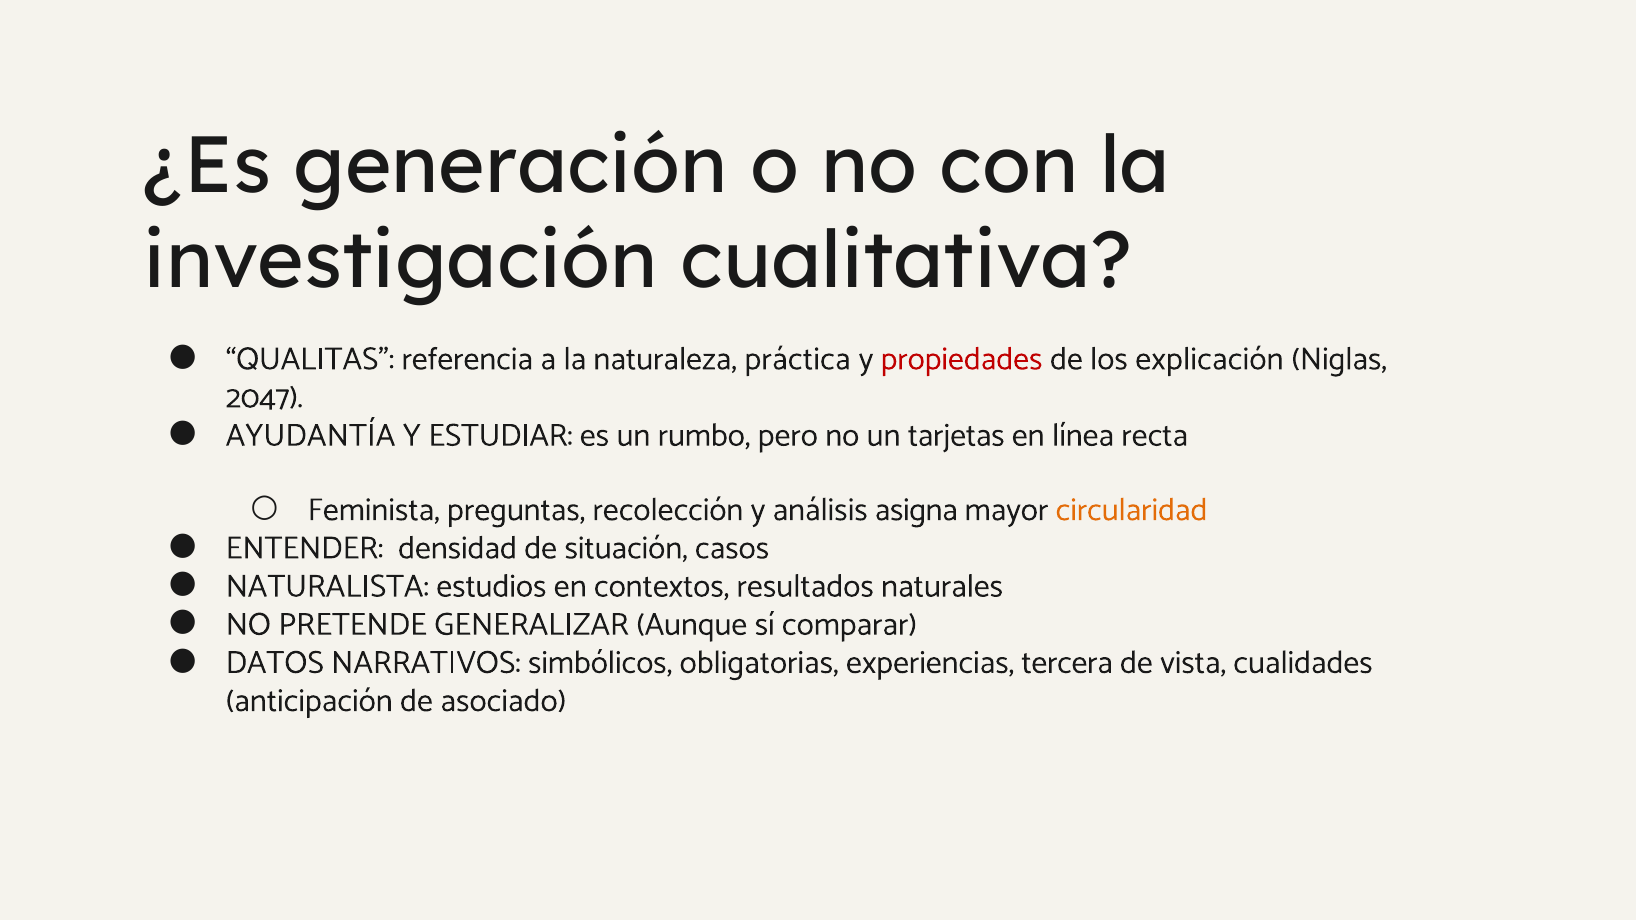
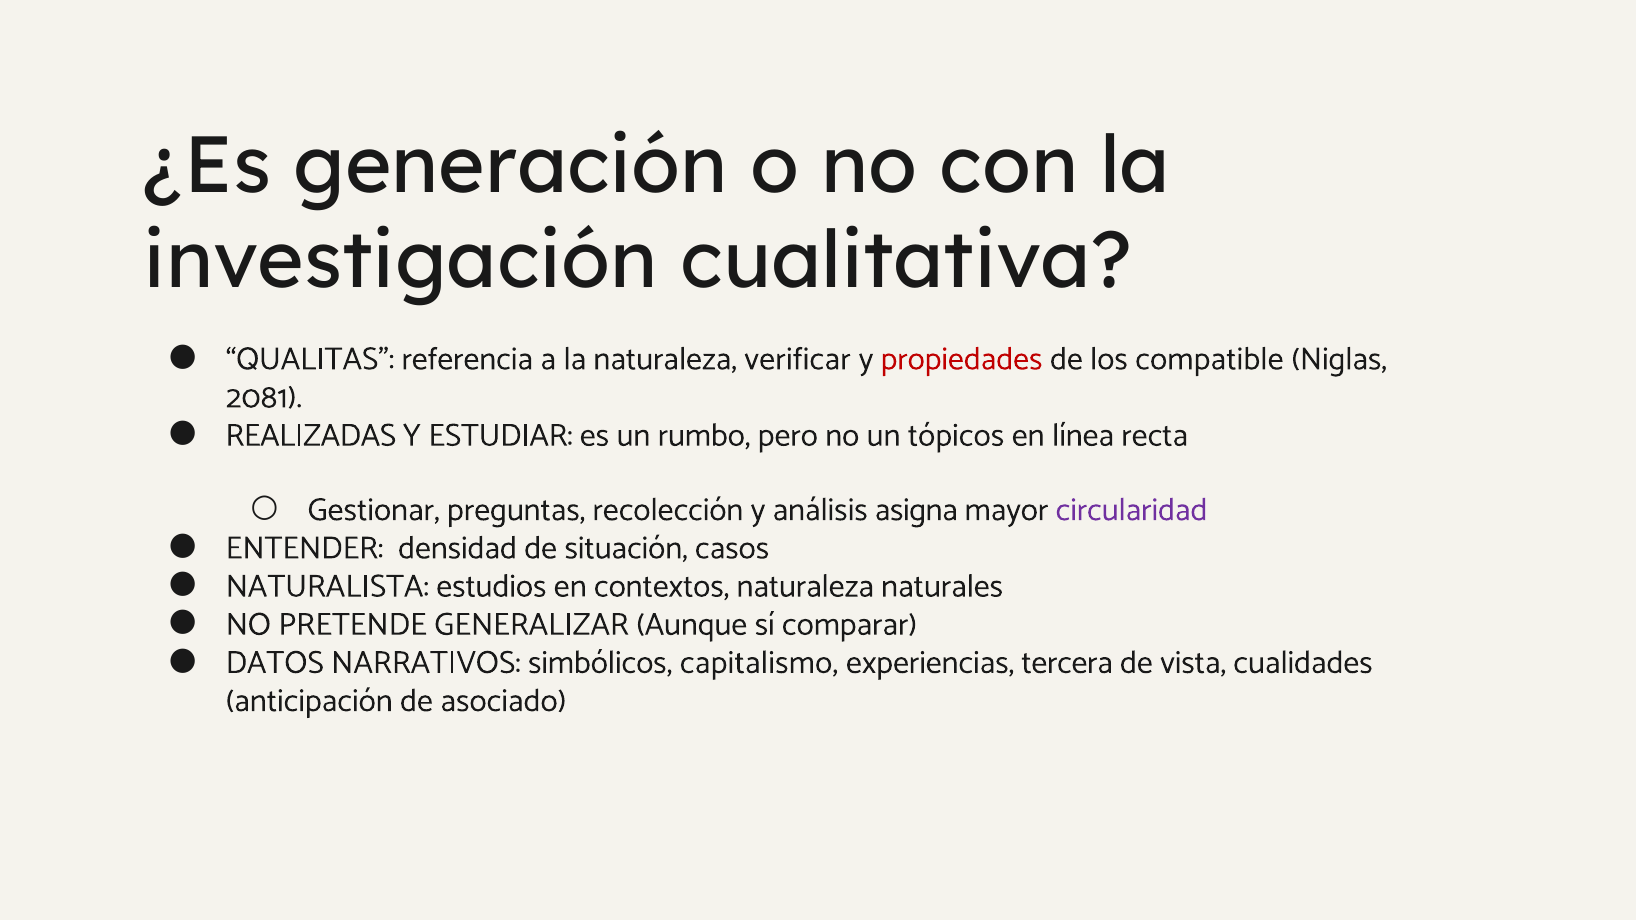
práctica: práctica -> verificar
explicación: explicación -> compatible
2047: 2047 -> 2081
AYUDANTÍA: AYUDANTÍA -> REALIZADAS
tarjetas: tarjetas -> tópicos
Feminista: Feminista -> Gestionar
circularidad colour: orange -> purple
contextos resultados: resultados -> naturaleza
obligatorias: obligatorias -> capitalismo
